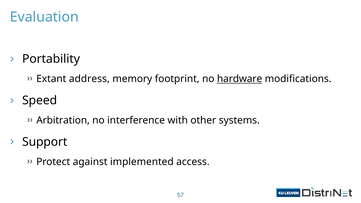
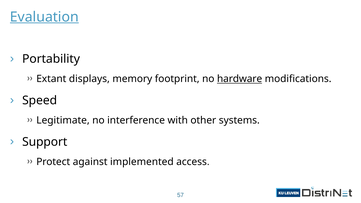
Evaluation underline: none -> present
address: address -> displays
Arbitration: Arbitration -> Legitimate
